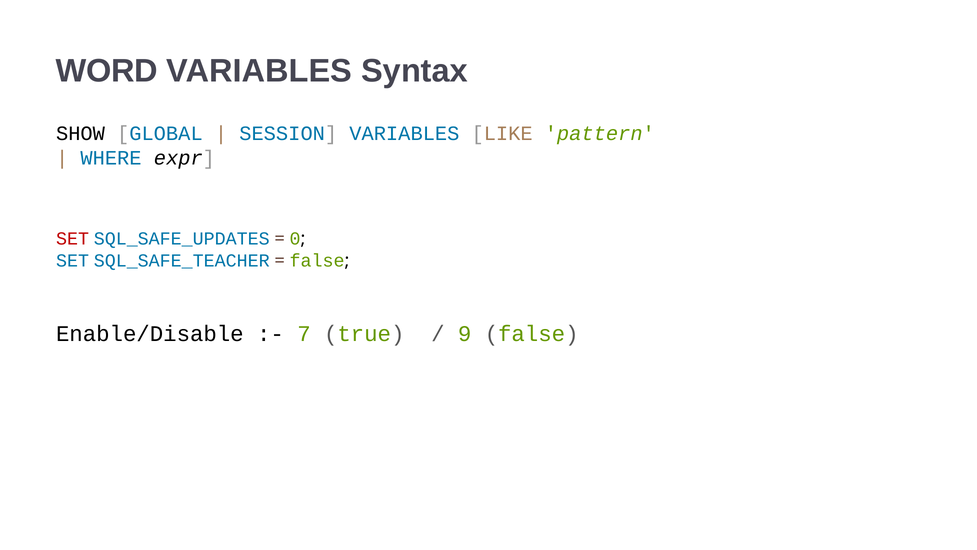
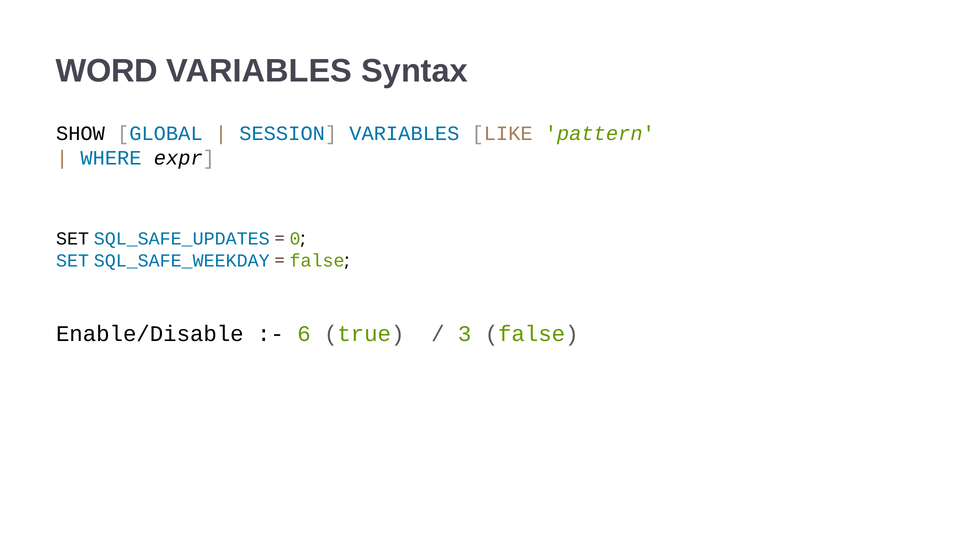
SET at (73, 239) colour: red -> black
SQL_SAFE_TEACHER: SQL_SAFE_TEACHER -> SQL_SAFE_WEEKDAY
7: 7 -> 6
9: 9 -> 3
